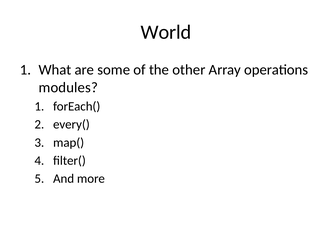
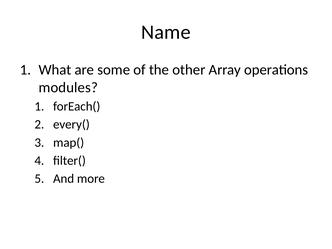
World: World -> Name
